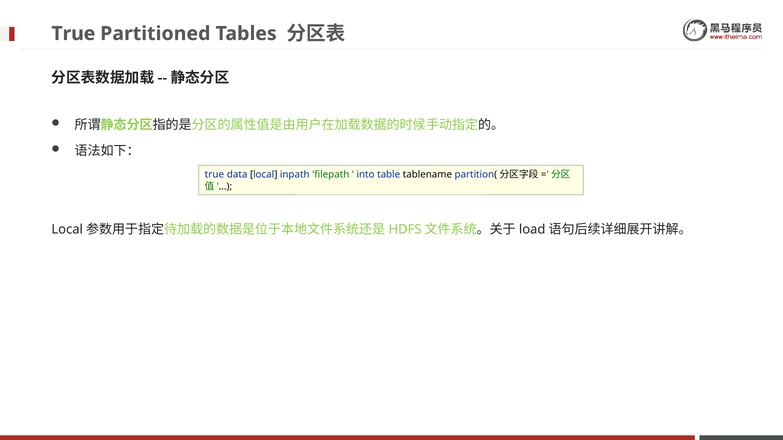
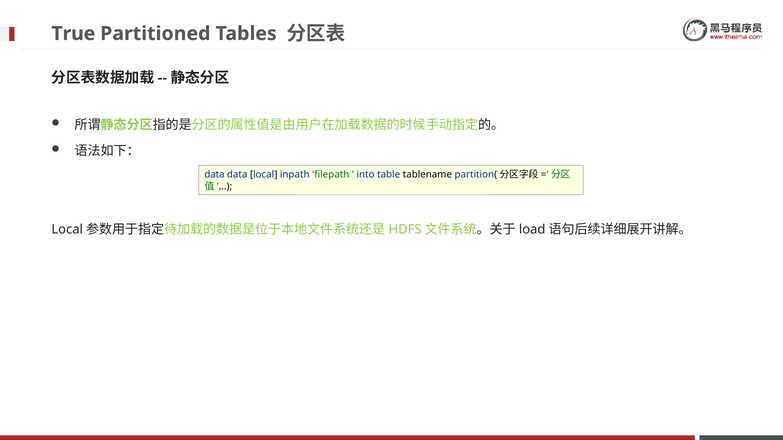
true at (214, 175): true -> data
